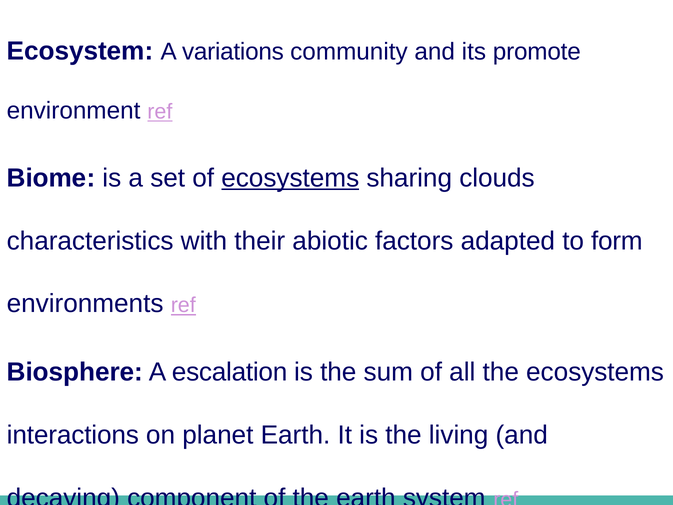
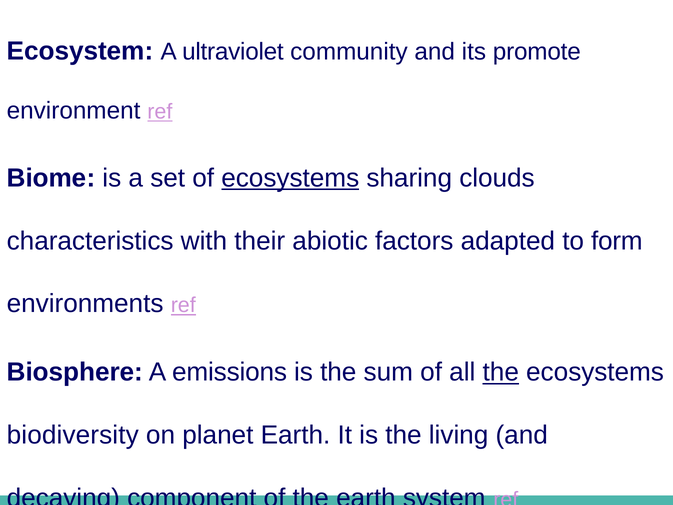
variations: variations -> ultraviolet
escalation: escalation -> emissions
the at (501, 372) underline: none -> present
interactions: interactions -> biodiversity
